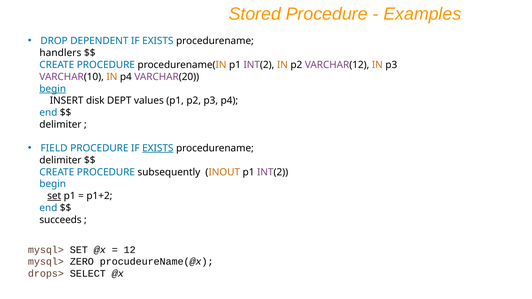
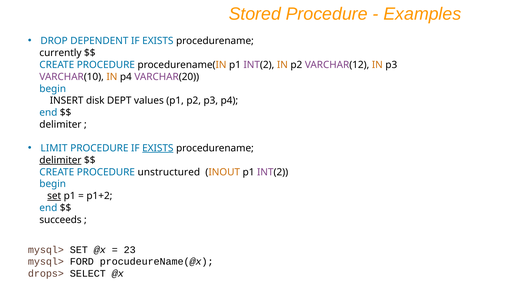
handlers: handlers -> currently
begin at (53, 89) underline: present -> none
FIELD: FIELD -> LIMIT
delimiter at (60, 160) underline: none -> present
subsequently: subsequently -> unstructured
12: 12 -> 23
ZERO: ZERO -> FORD
